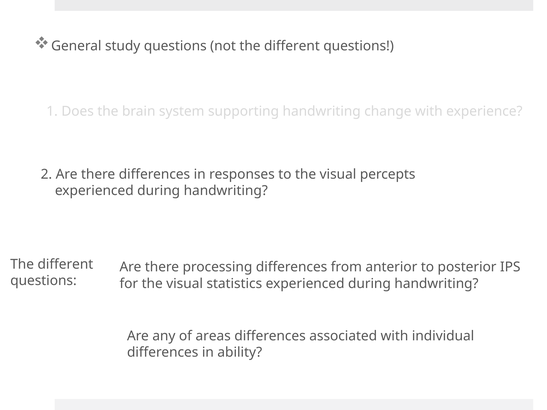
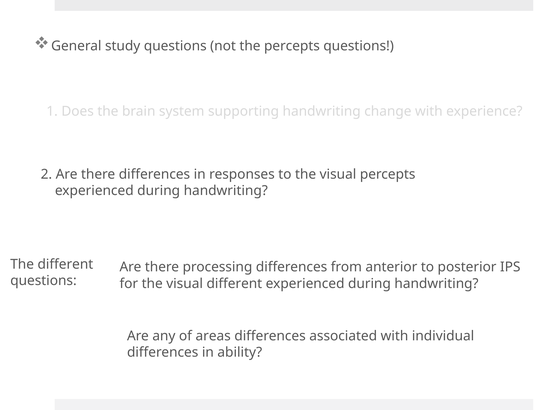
not the different: different -> percepts
visual statistics: statistics -> different
